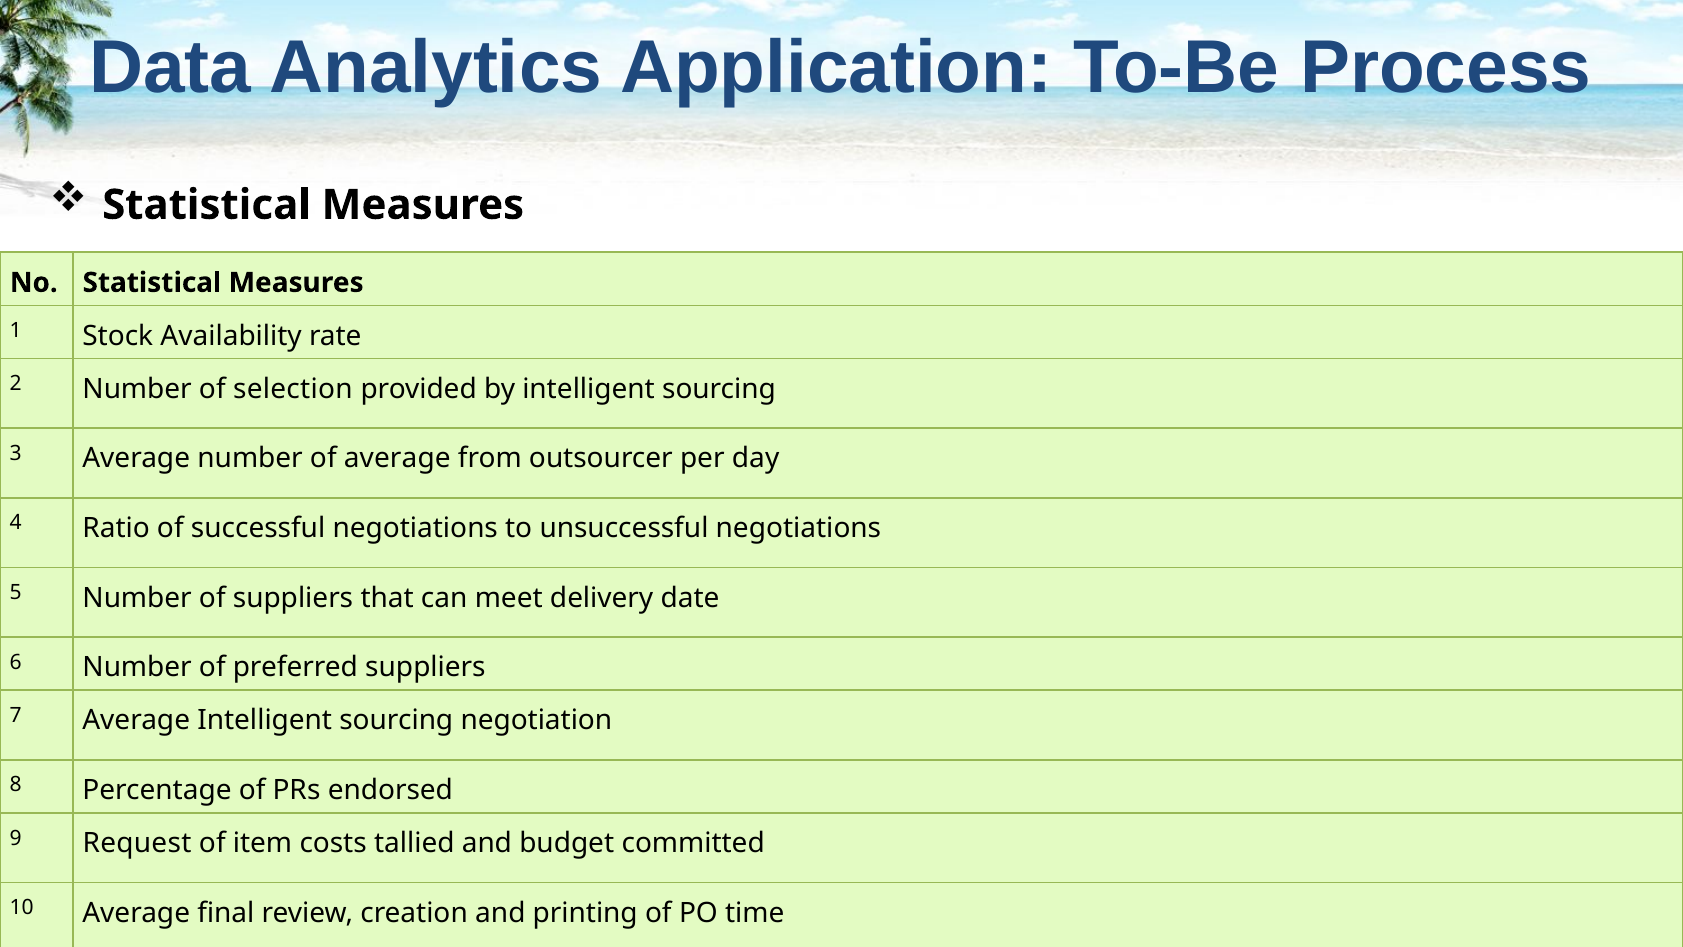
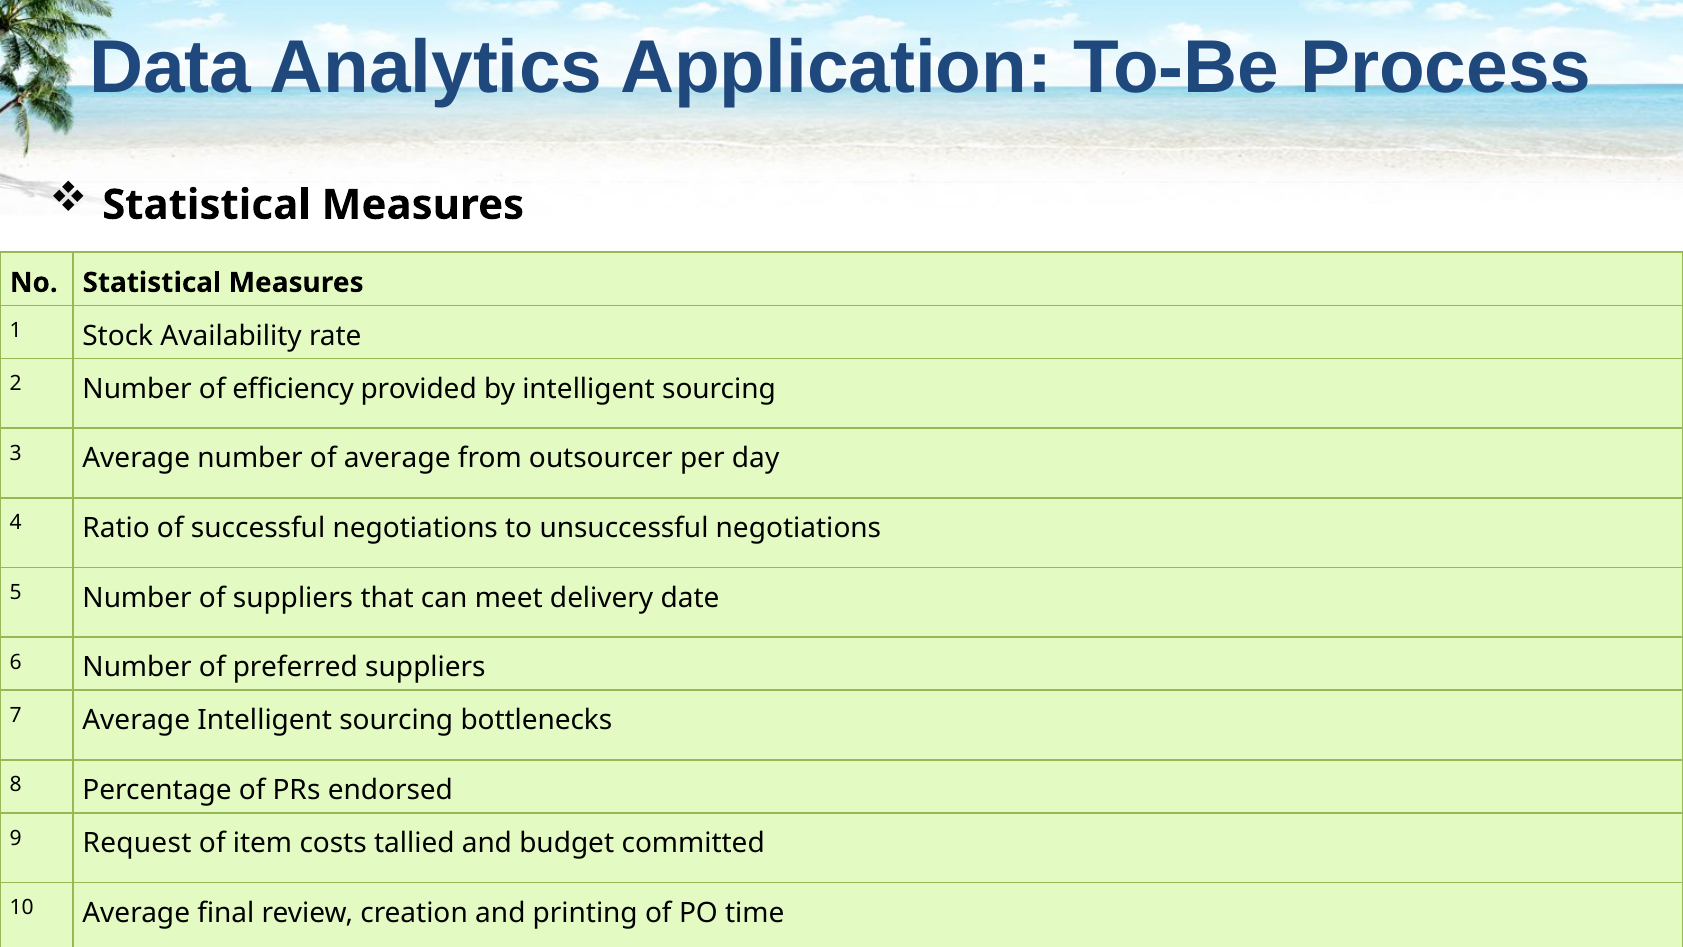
selection: selection -> efficiency
negotiation: negotiation -> bottlenecks
